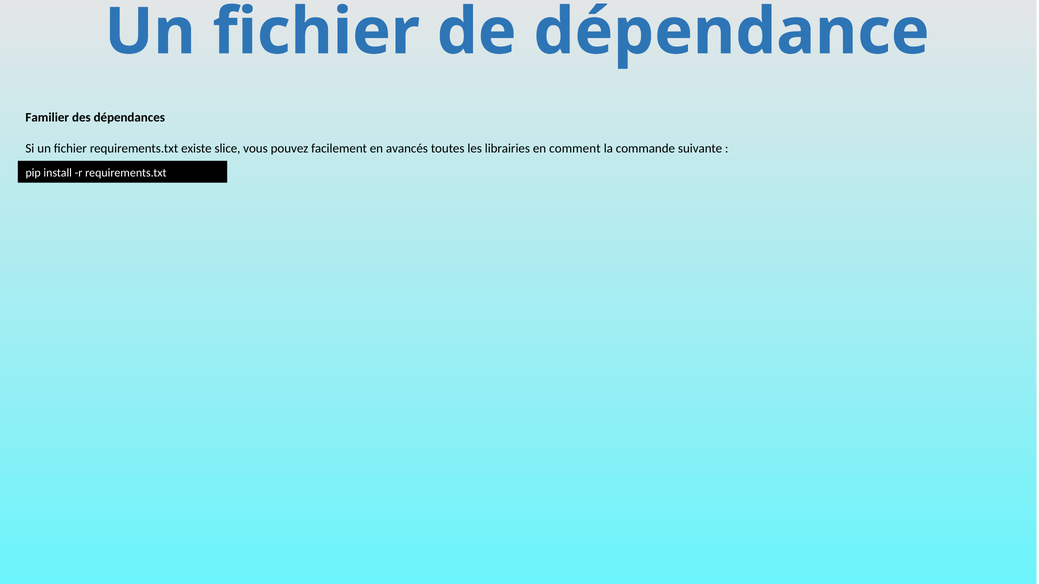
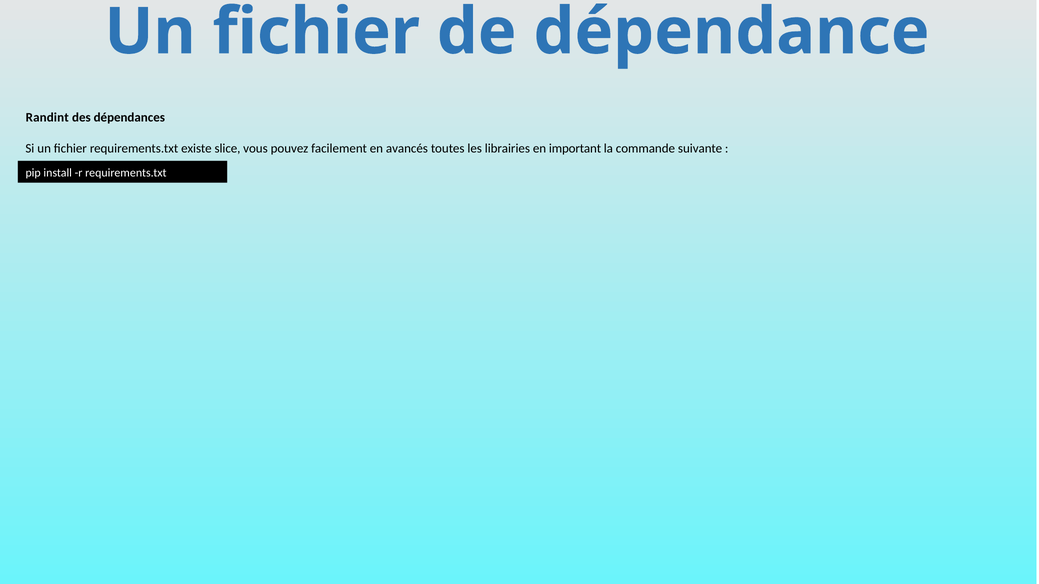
Familier: Familier -> Randint
comment: comment -> important
